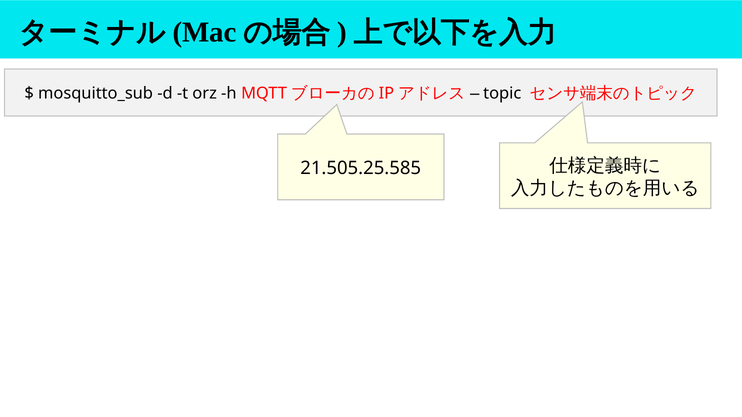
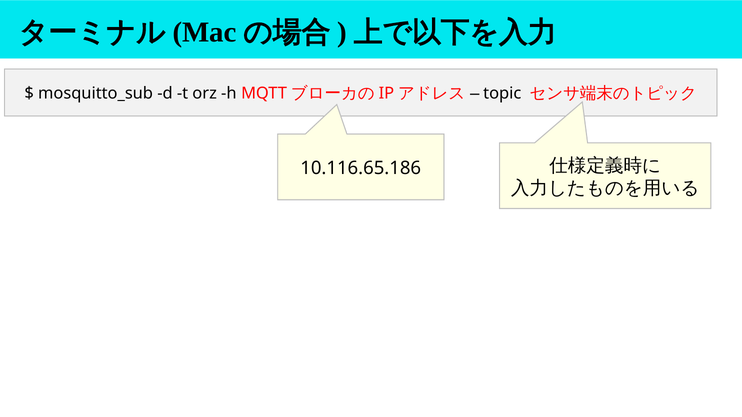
21.505.25.585: 21.505.25.585 -> 10.116.65.186
